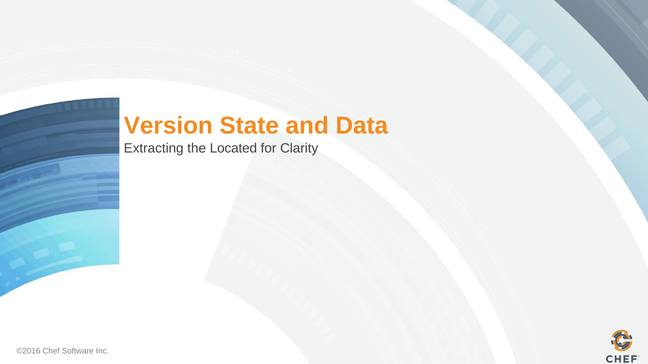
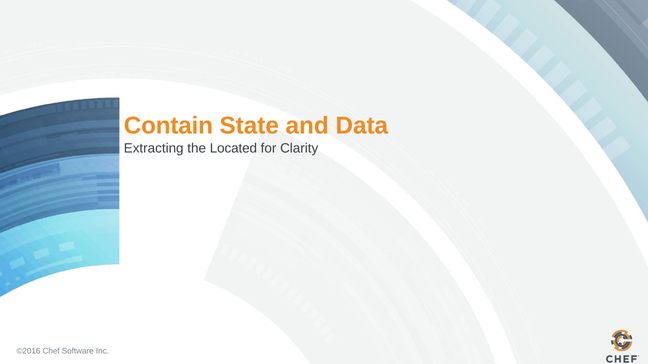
Version: Version -> Contain
